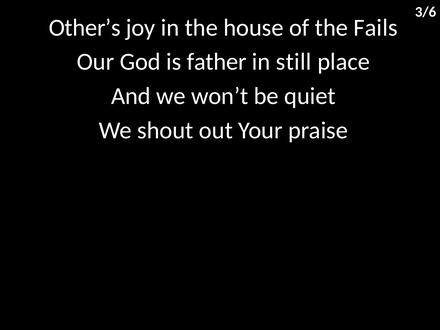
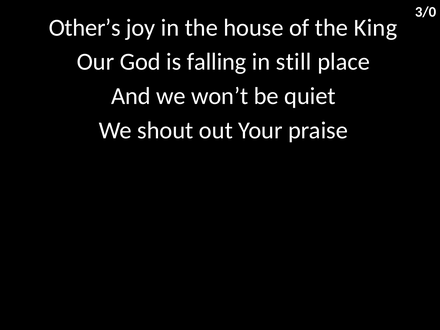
3/6: 3/6 -> 3/0
Fails: Fails -> King
father: father -> falling
